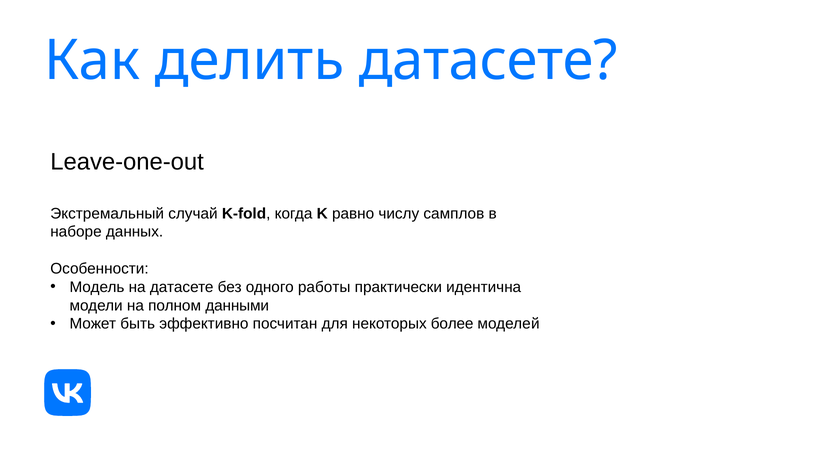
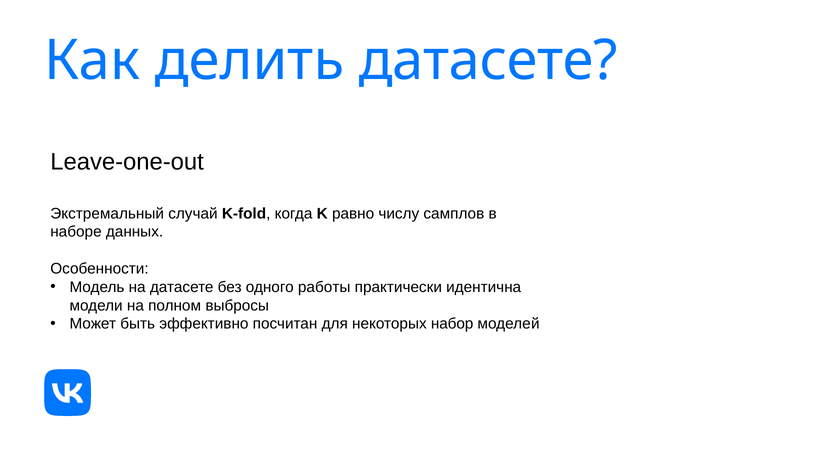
данными: данными -> выбросы
более: более -> набор
